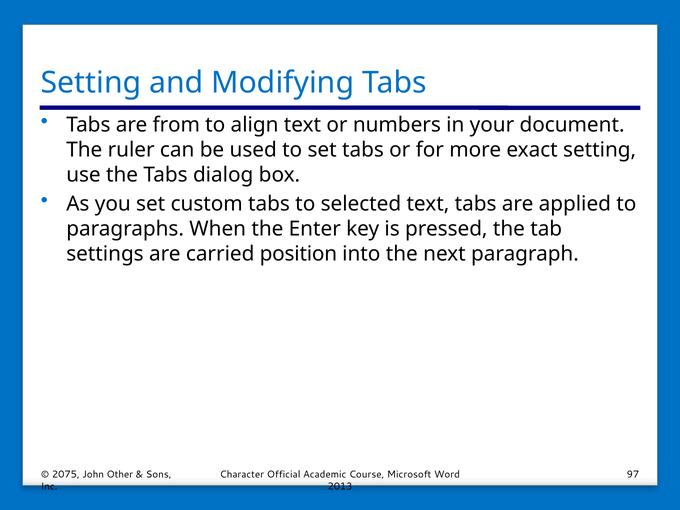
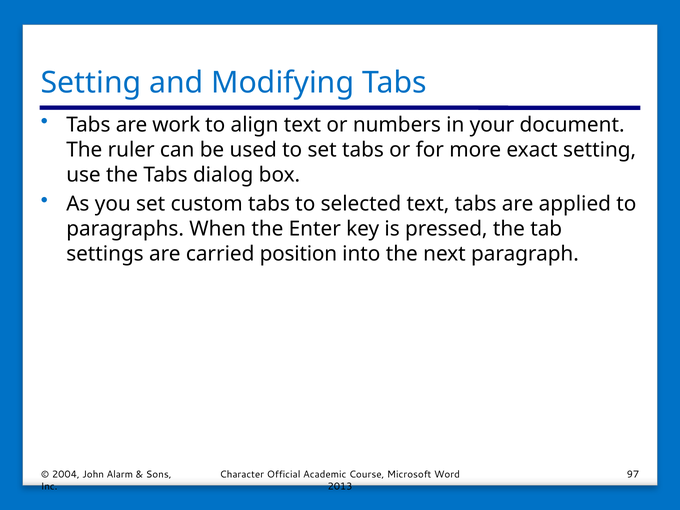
from: from -> work
2075: 2075 -> 2004
Other: Other -> Alarm
